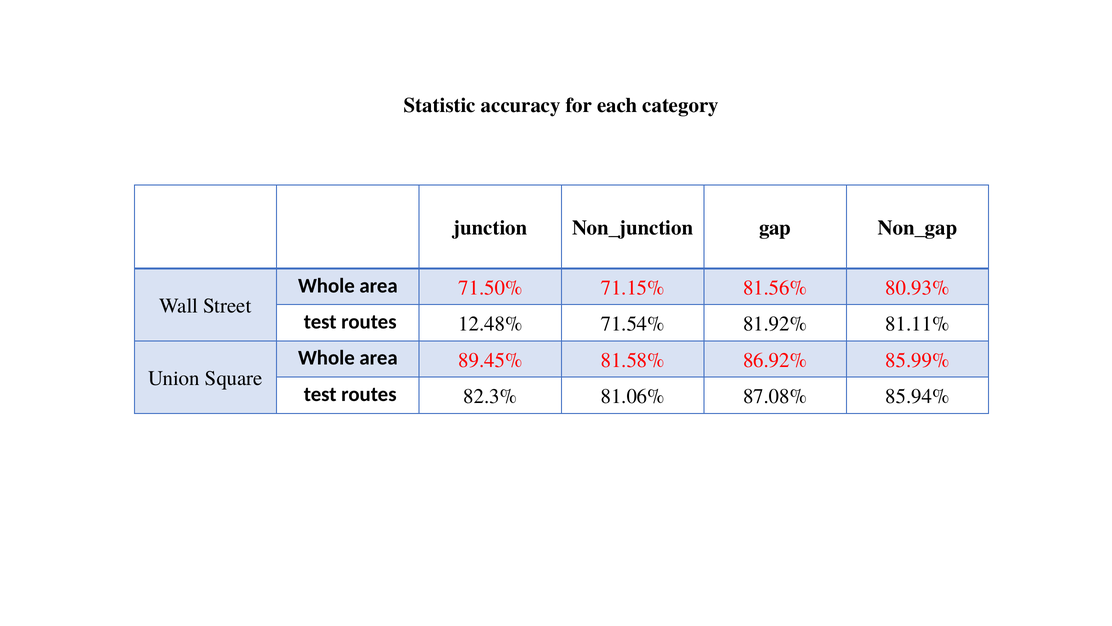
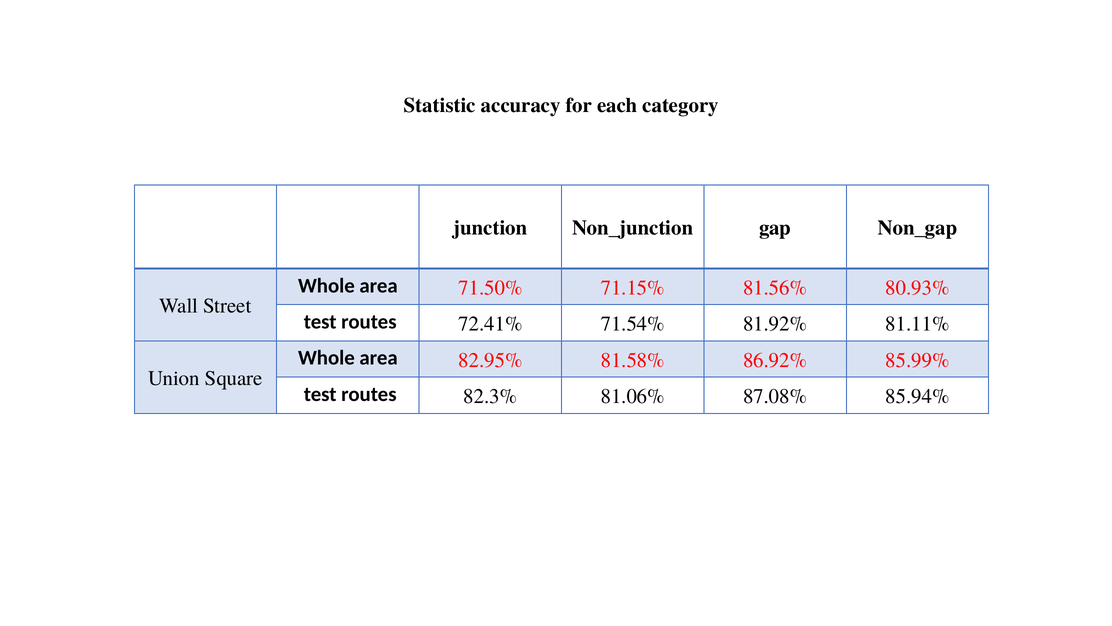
12.48%: 12.48% -> 72.41%
89.45%: 89.45% -> 82.95%
